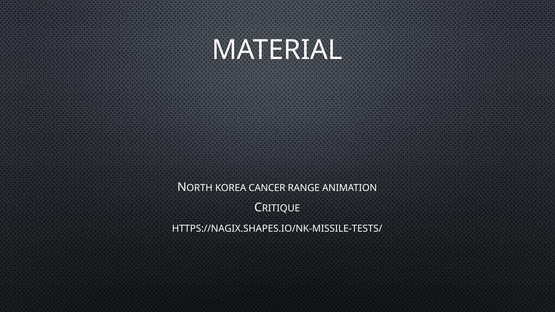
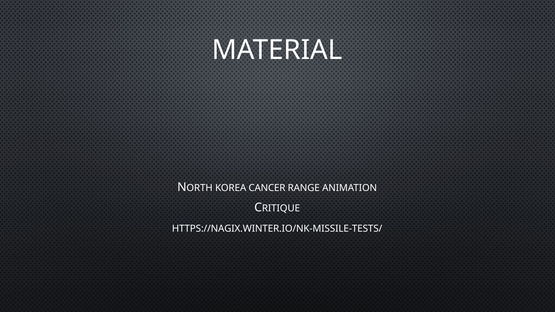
HTTPS://NAGIX.SHAPES.IO/NK-MISSILE-TESTS/: HTTPS://NAGIX.SHAPES.IO/NK-MISSILE-TESTS/ -> HTTPS://NAGIX.WINTER.IO/NK-MISSILE-TESTS/
